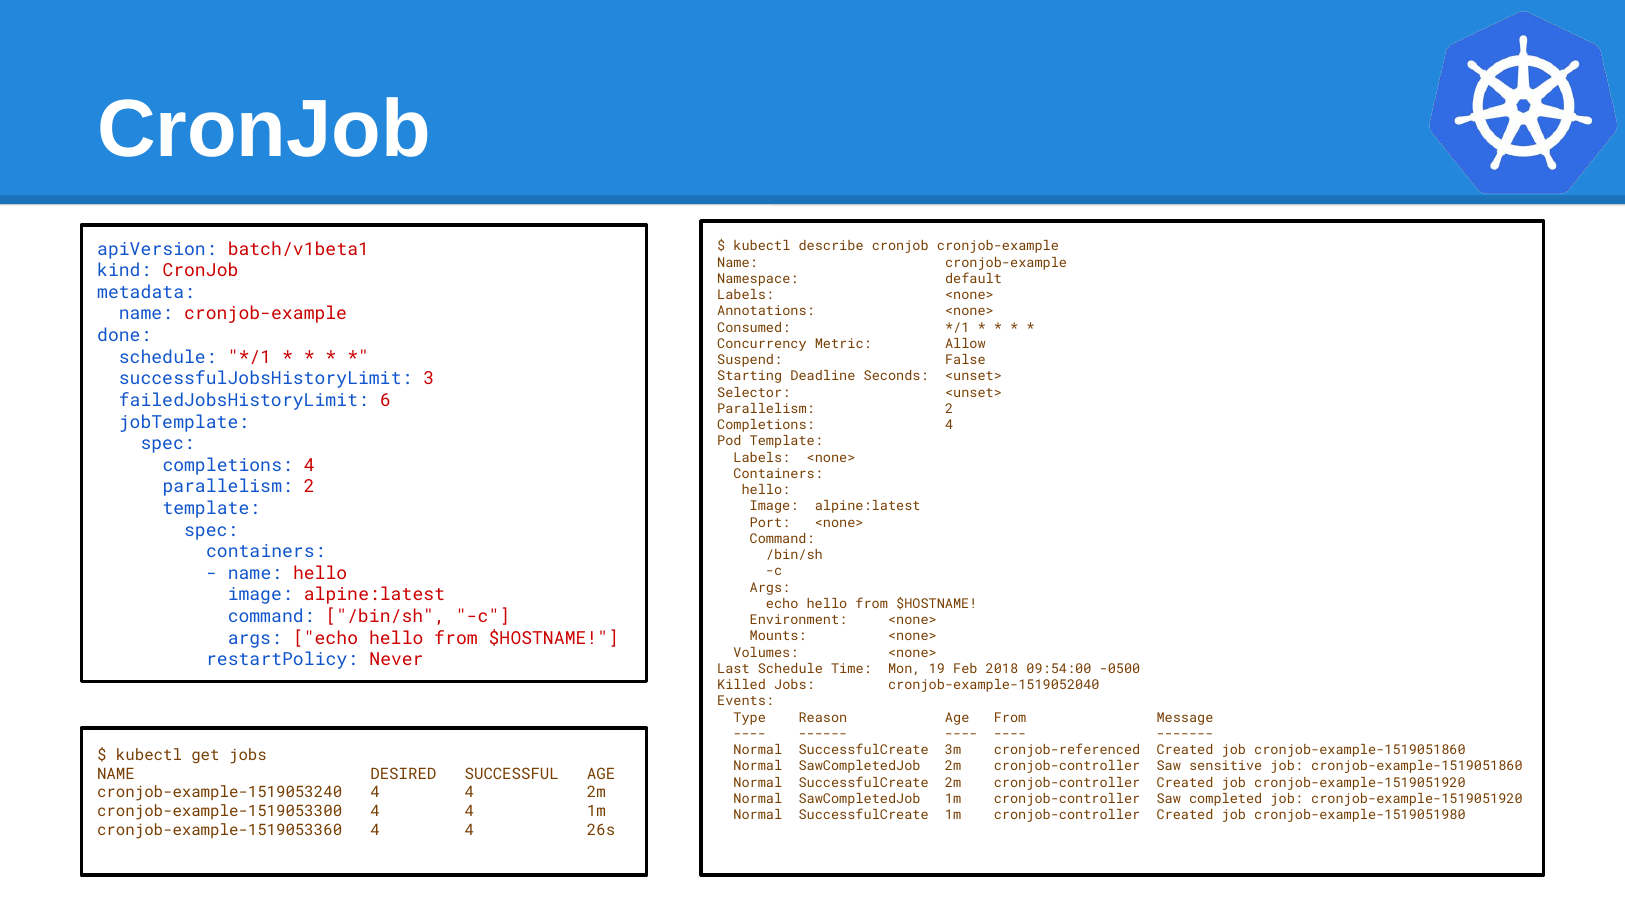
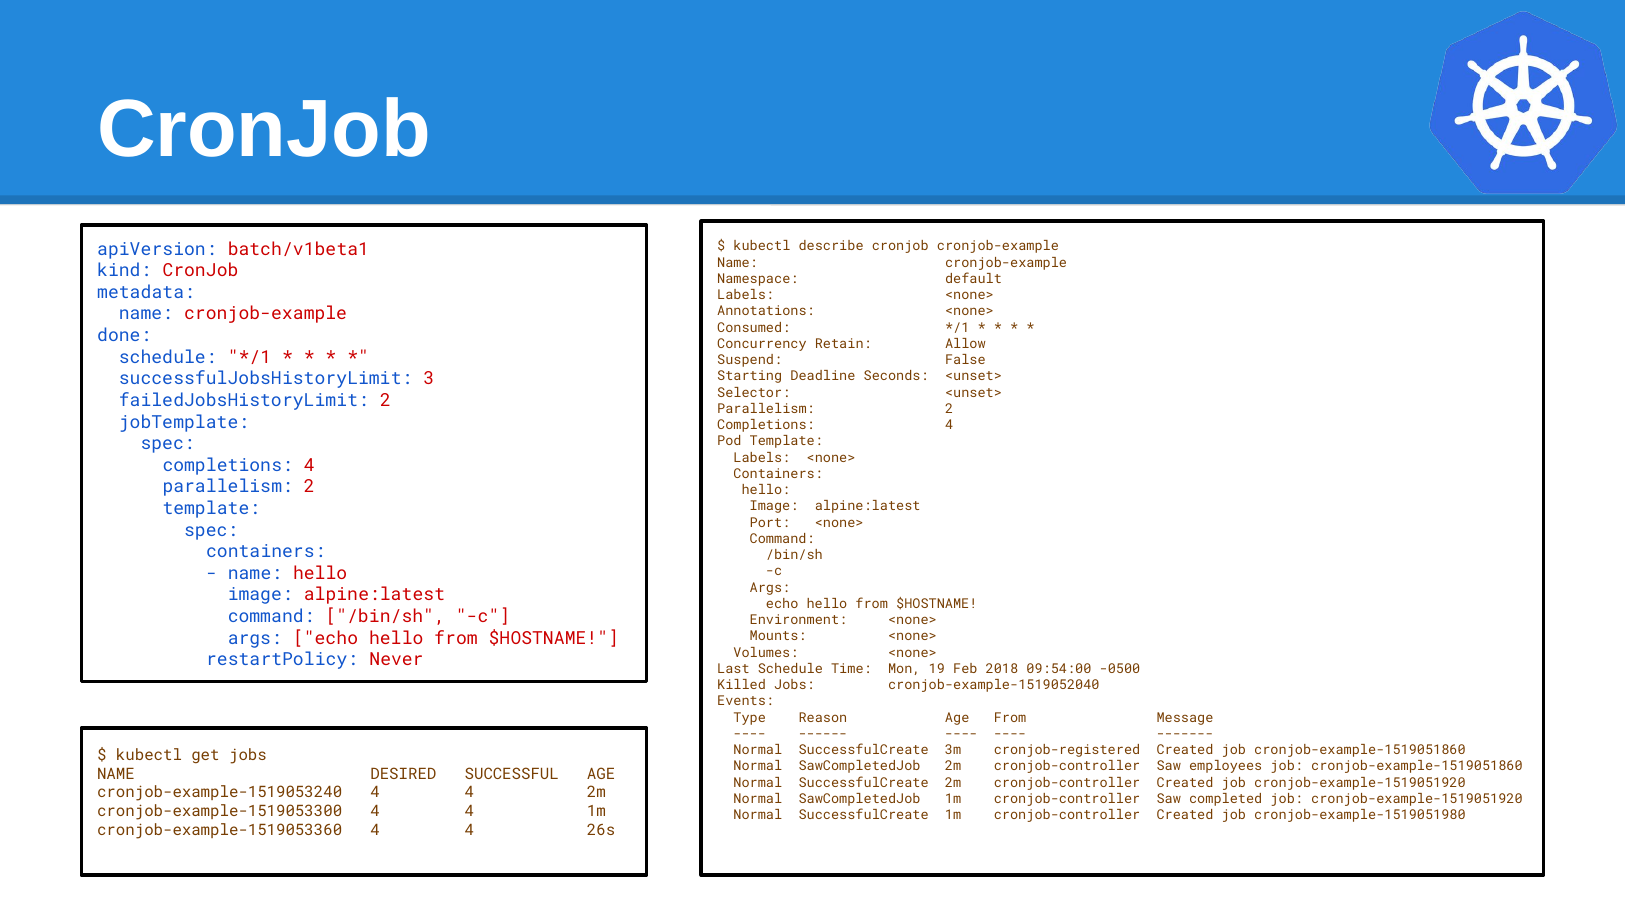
Metric: Metric -> Retain
failedJobsHistoryLimit 6: 6 -> 2
cronjob-referenced: cronjob-referenced -> cronjob-registered
sensitive: sensitive -> employees
